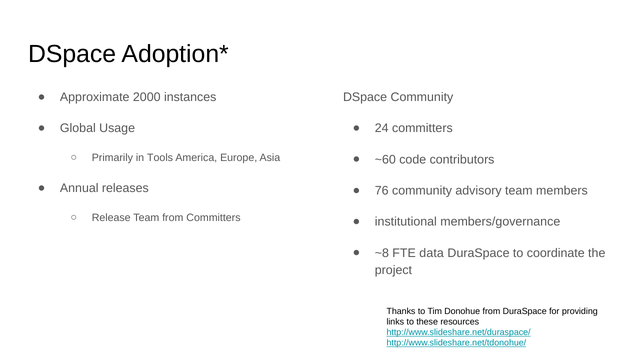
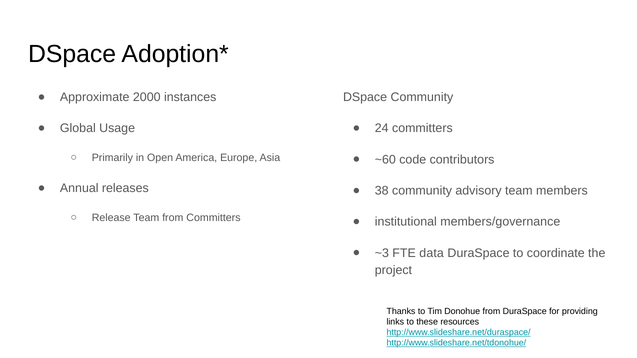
Tools: Tools -> Open
76: 76 -> 38
~8: ~8 -> ~3
